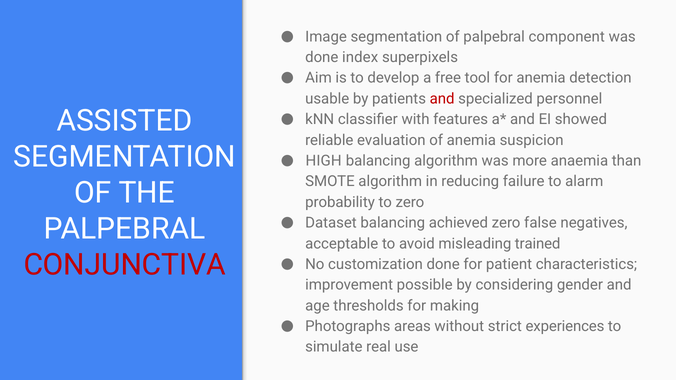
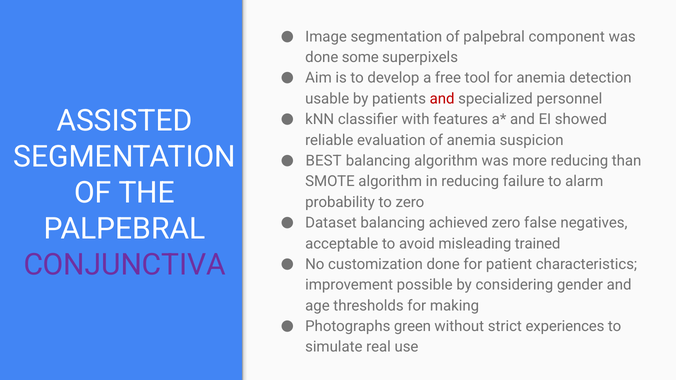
index: index -> some
HIGH: HIGH -> BEST
more anaemia: anaemia -> reducing
CONJUNCTIVA colour: red -> purple
areas: areas -> green
